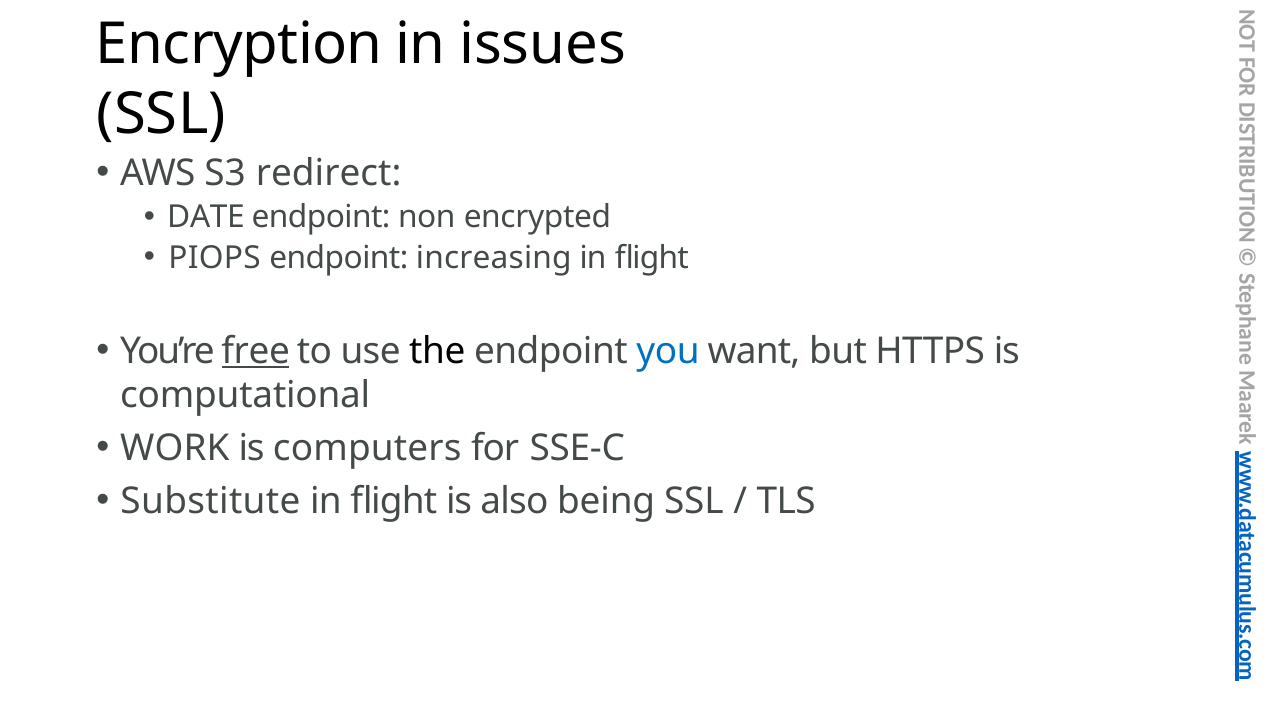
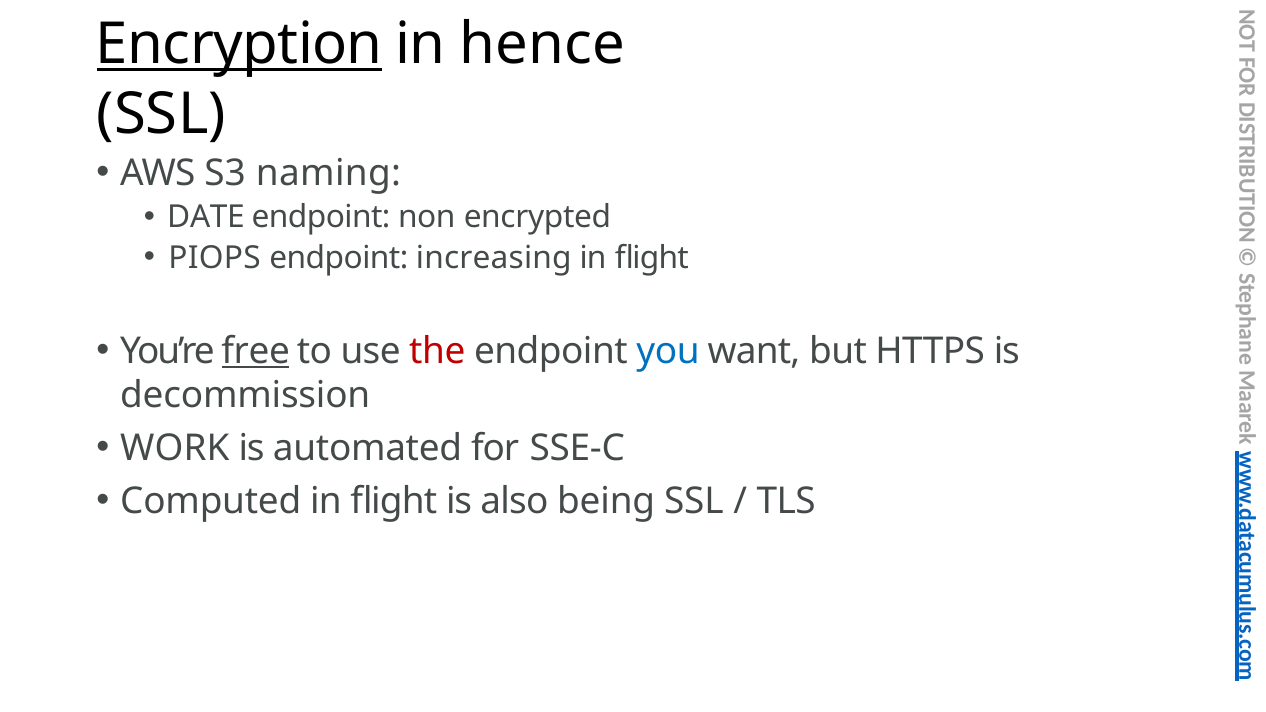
Encryption underline: none -> present
issues: issues -> hence
redirect: redirect -> naming
the colour: black -> red
computational: computational -> decommission
computers: computers -> automated
Substitute: Substitute -> Computed
